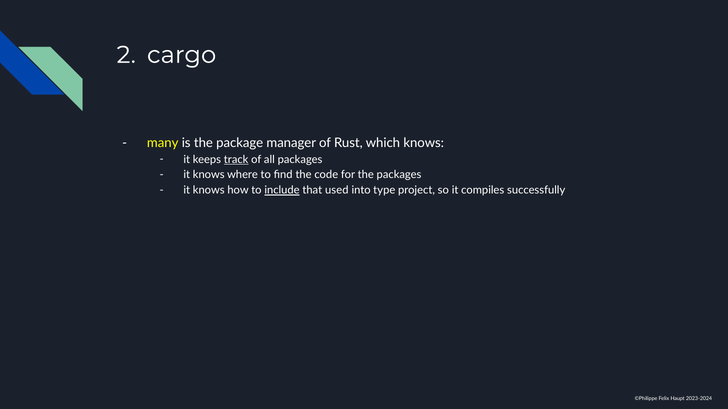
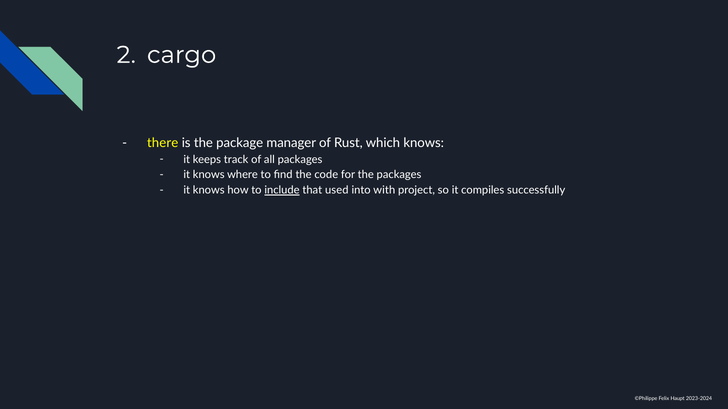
many: many -> there
track underline: present -> none
type: type -> with
